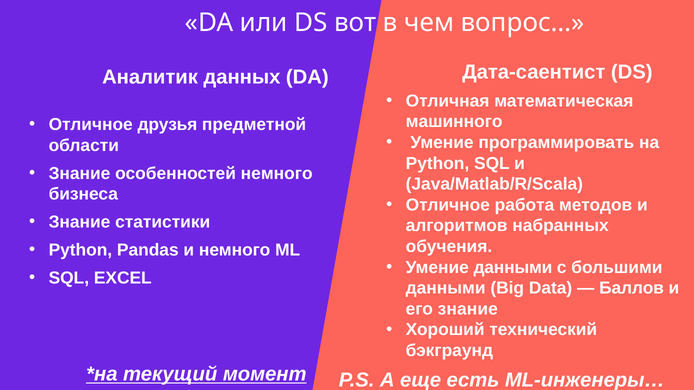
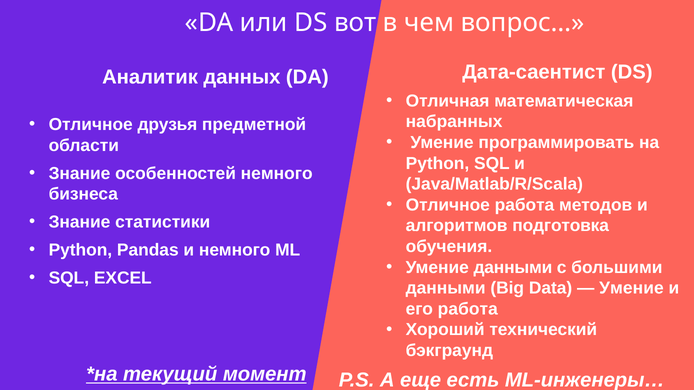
машинного: машинного -> набранных
набранных: набранных -> подготовка
Баллов at (632, 288): Баллов -> Умение
его знание: знание -> работа
